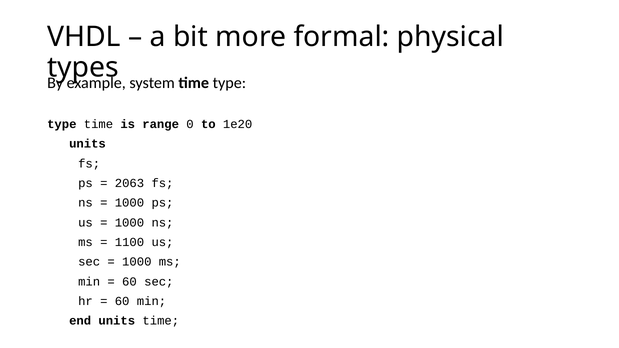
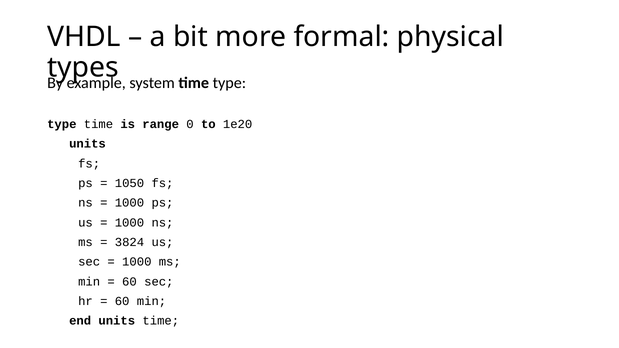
2063: 2063 -> 1050
1100: 1100 -> 3824
